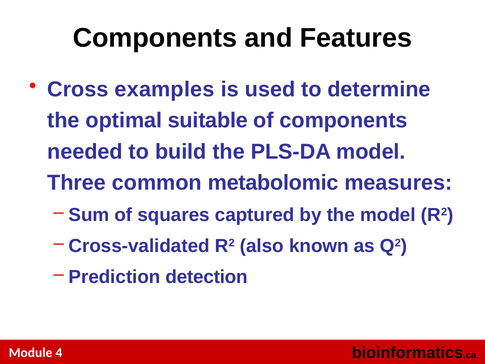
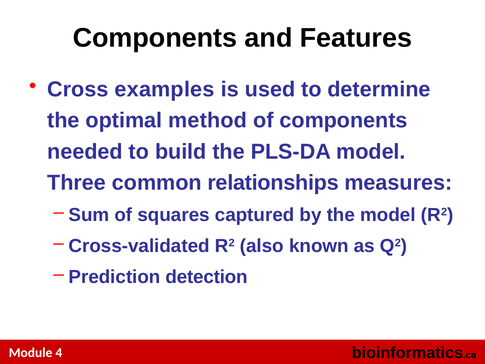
suitable: suitable -> method
metabolomic: metabolomic -> relationships
